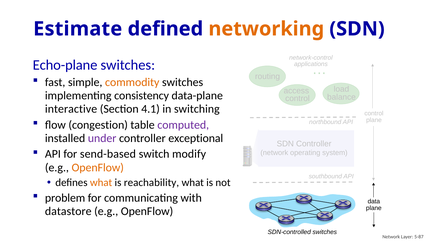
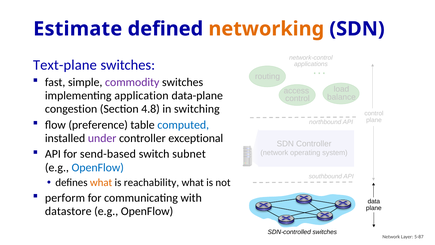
Echo-plane: Echo-plane -> Text-plane
commodity colour: orange -> purple
consistency: consistency -> application
interactive: interactive -> congestion
4.1: 4.1 -> 4.8
congestion: congestion -> preference
computed colour: purple -> blue
modify: modify -> subnet
OpenFlow at (98, 167) colour: orange -> blue
problem: problem -> perform
